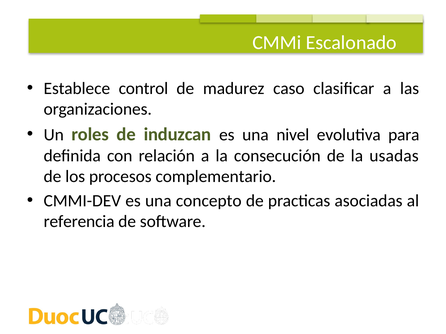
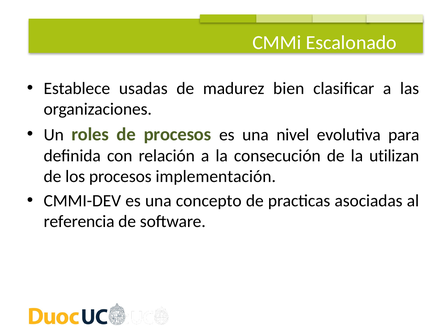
control: control -> usadas
caso: caso -> bien
de induzcan: induzcan -> procesos
usadas: usadas -> utilizan
complementario: complementario -> implementación
